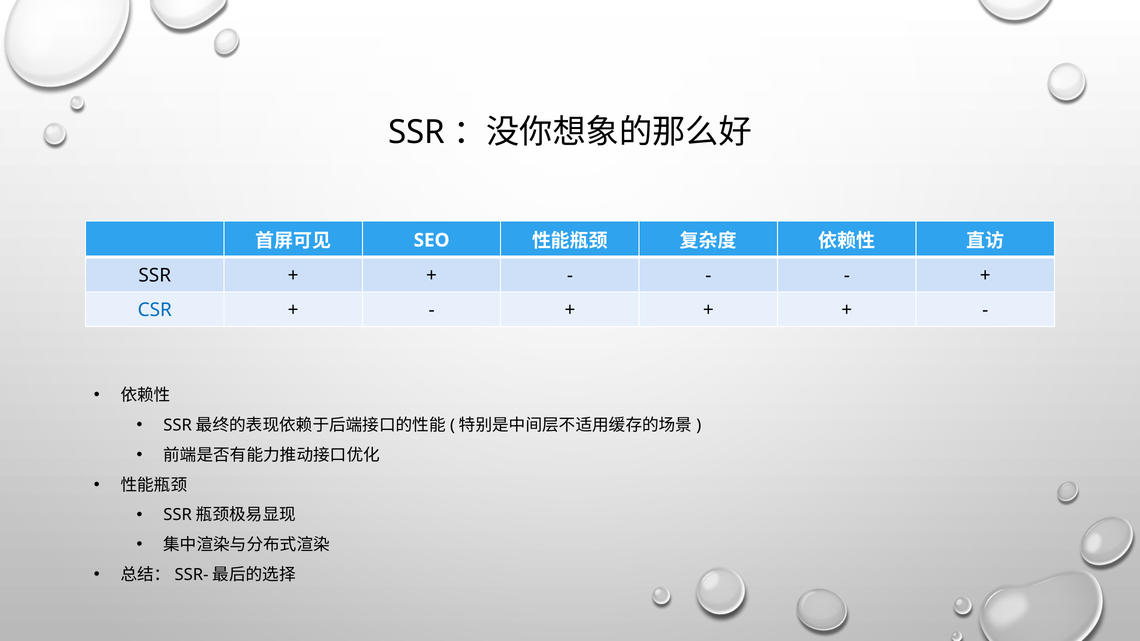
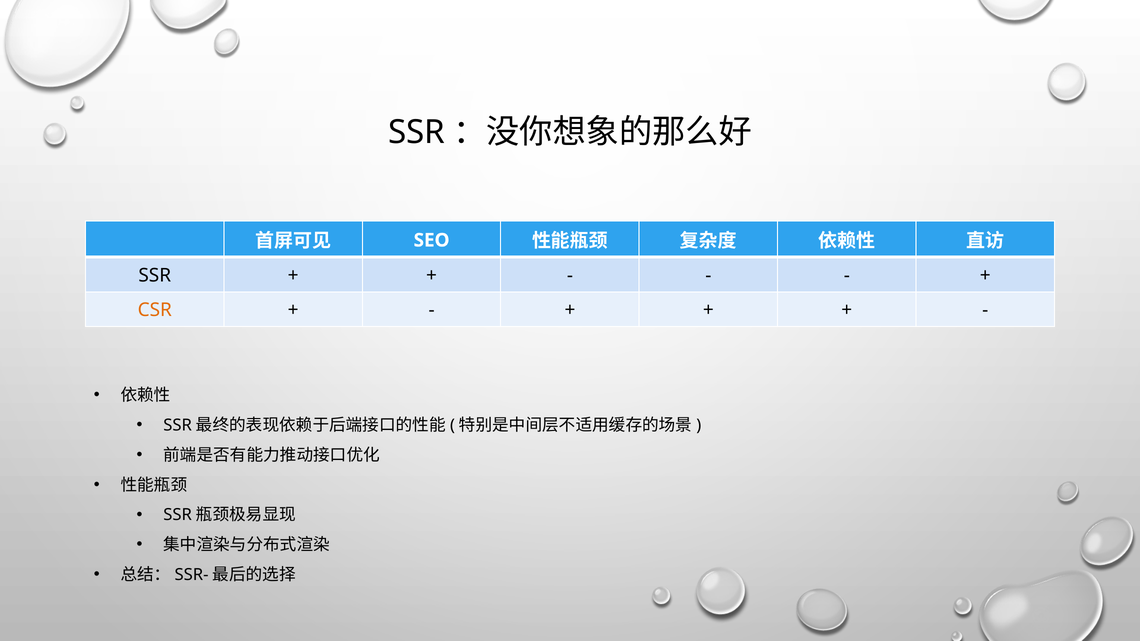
CSR colour: blue -> orange
